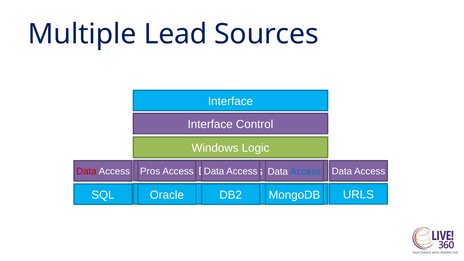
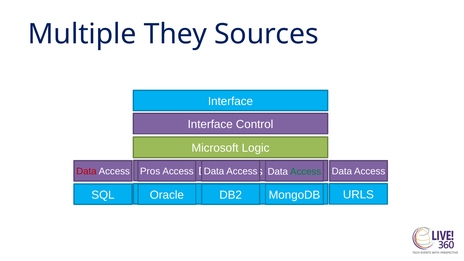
Lead: Lead -> They
Windows: Windows -> Microsoft
Access at (306, 172) colour: blue -> green
